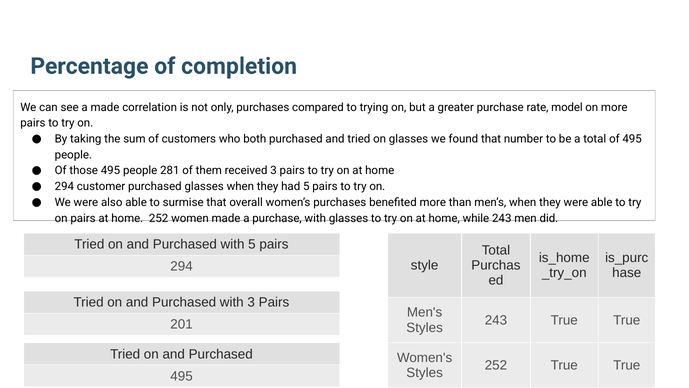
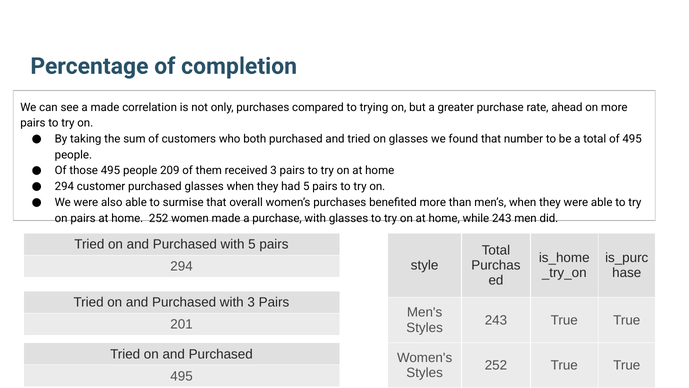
model: model -> ahead
281: 281 -> 209
